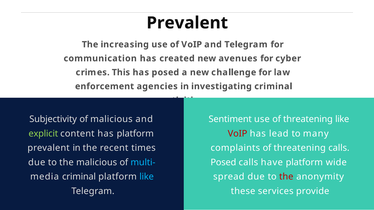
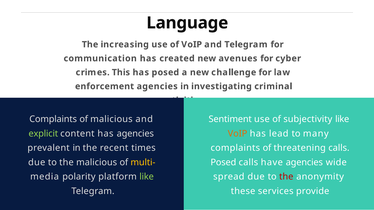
Prevalent at (187, 23): Prevalent -> Language
Subjectivity at (53, 119): Subjectivity -> Complaints
use of threatening: threatening -> subjectivity
has platform: platform -> agencies
VoIP at (238, 134) colour: red -> orange
multi- colour: light blue -> yellow
have platform: platform -> agencies
media criminal: criminal -> polarity
like at (147, 177) colour: light blue -> light green
